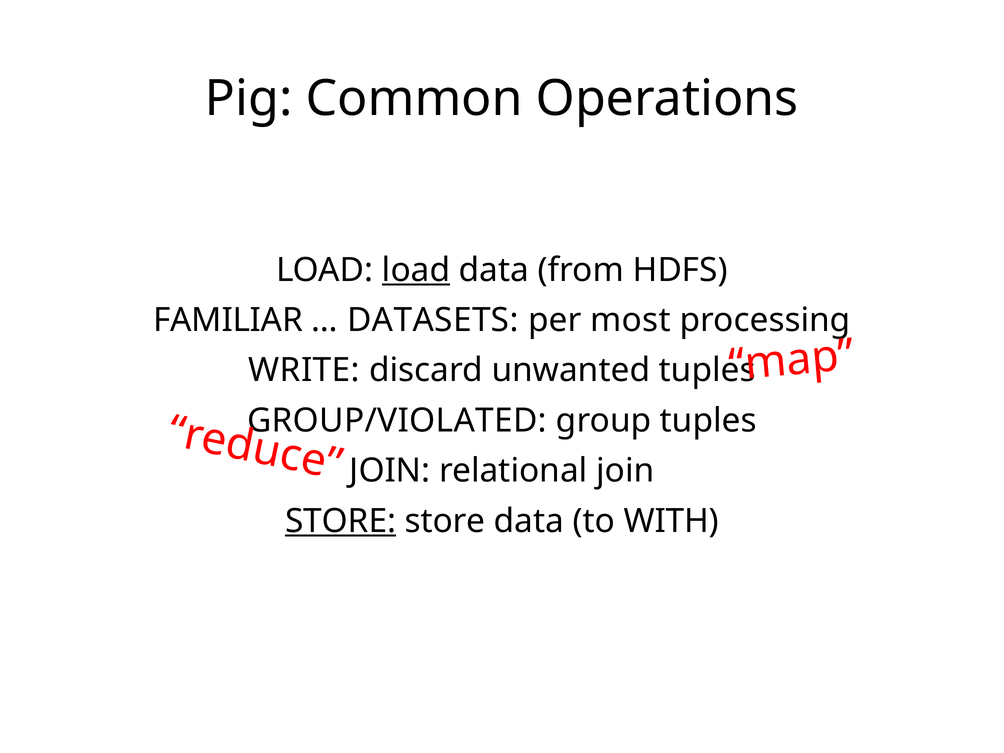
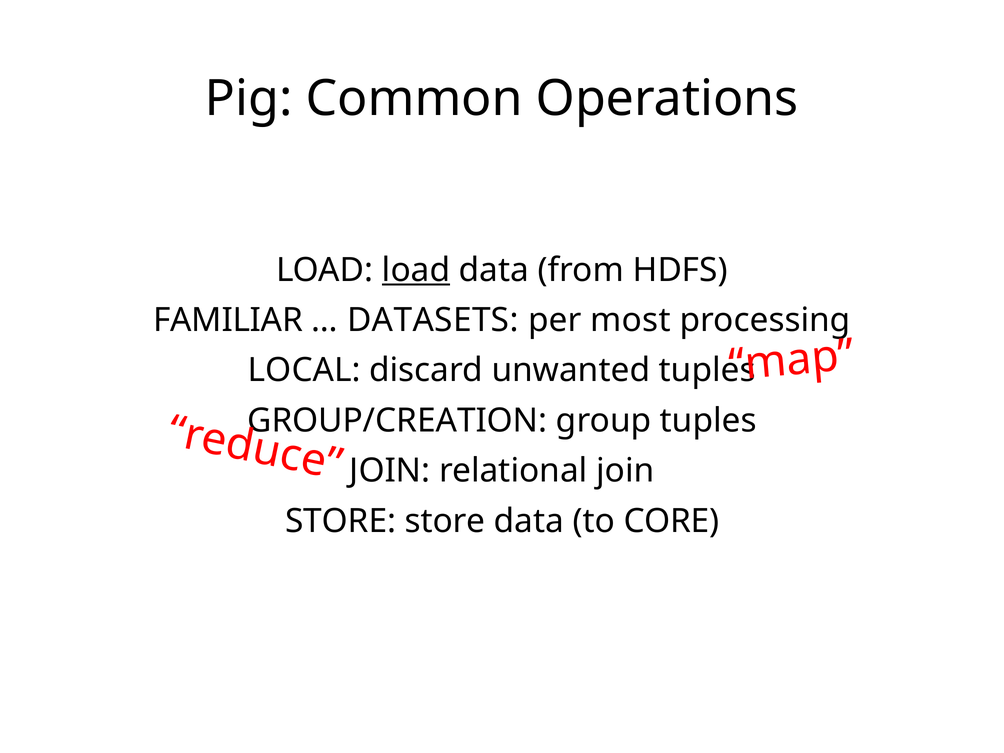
WRITE: WRITE -> LOCAL
GROUP/VIOLATED: GROUP/VIOLATED -> GROUP/CREATION
STORE at (341, 521) underline: present -> none
WITH: WITH -> CORE
